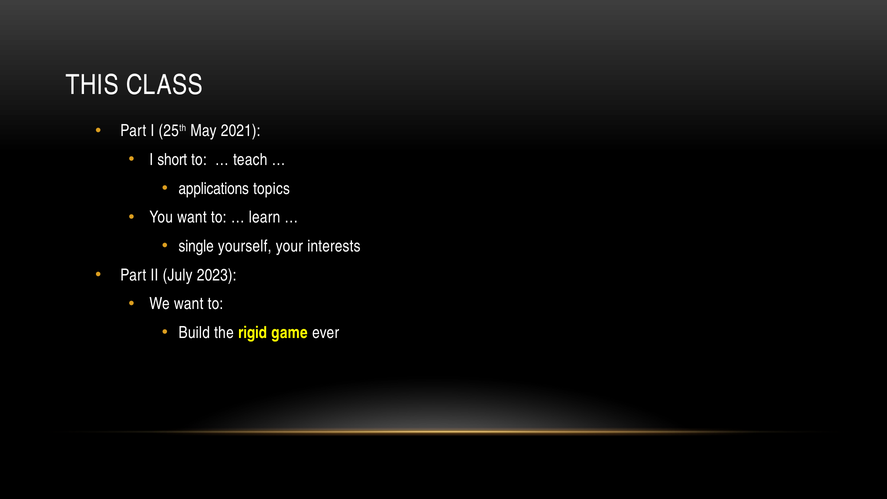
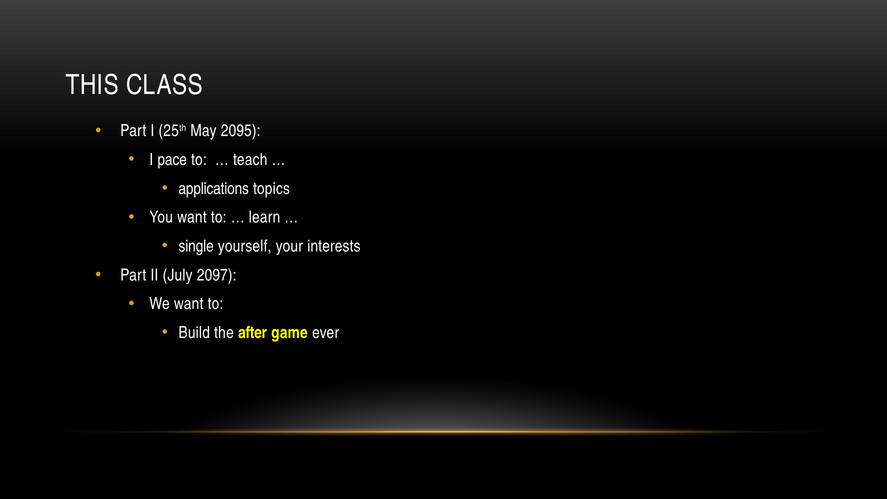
2021: 2021 -> 2095
short: short -> pace
2023: 2023 -> 2097
rigid: rigid -> after
